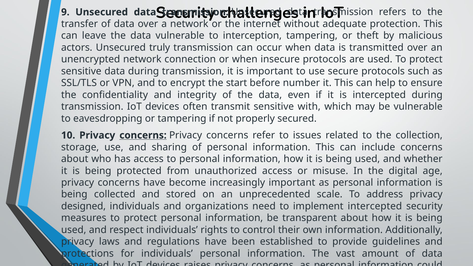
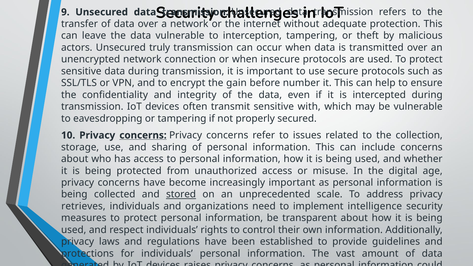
start: start -> gain
stored underline: none -> present
designed: designed -> retrieves
implement intercepted: intercepted -> intelligence
